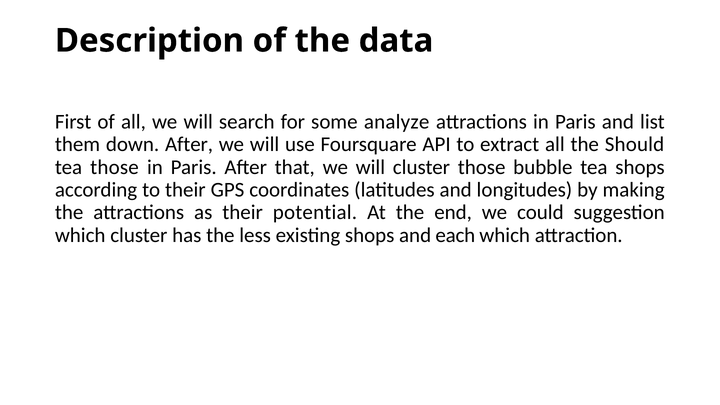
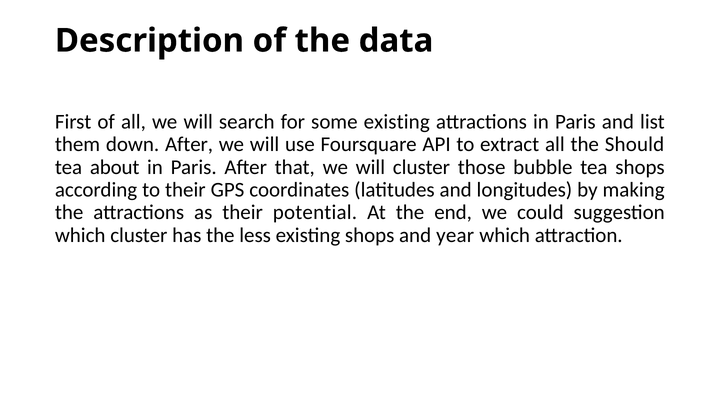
some analyze: analyze -> existing
tea those: those -> about
each: each -> year
